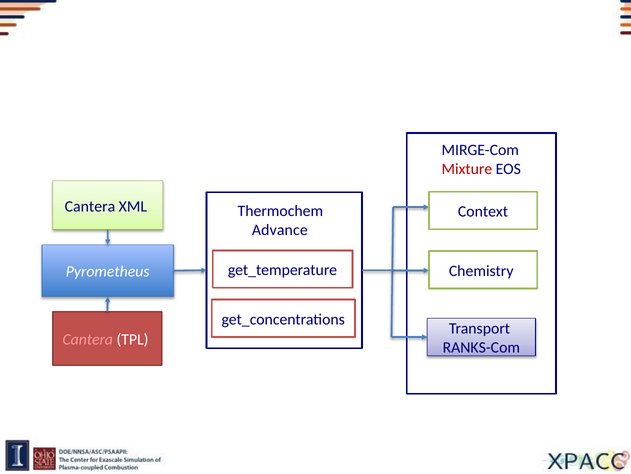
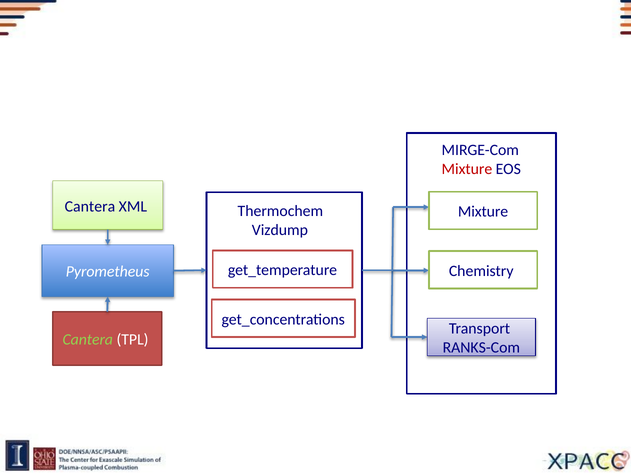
XML Context: Context -> Mixture
Advance: Advance -> Vizdump
Cantera at (88, 339) colour: pink -> light green
